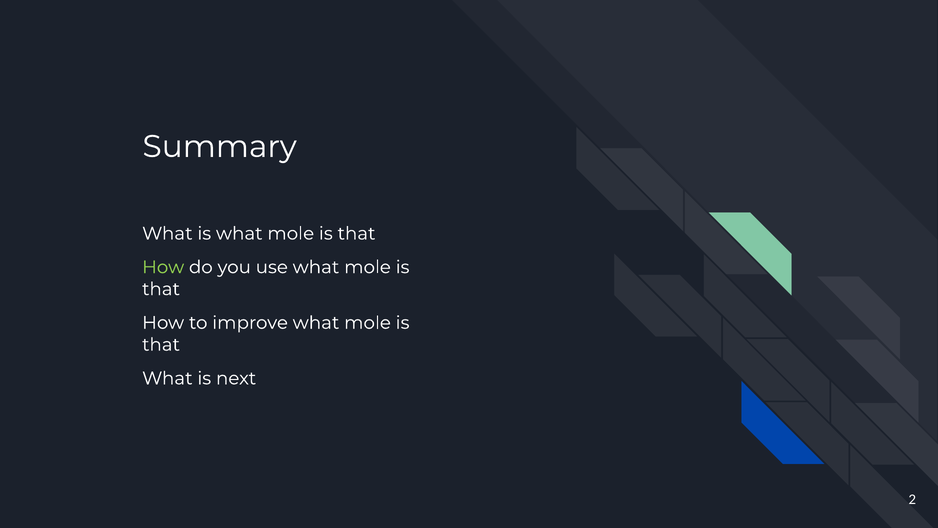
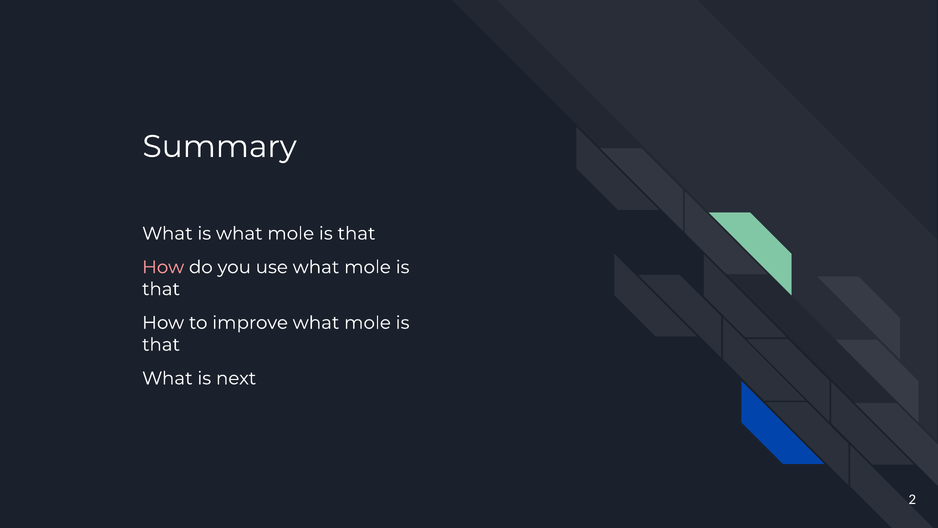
How at (163, 267) colour: light green -> pink
